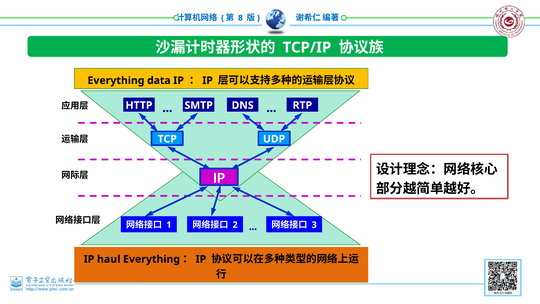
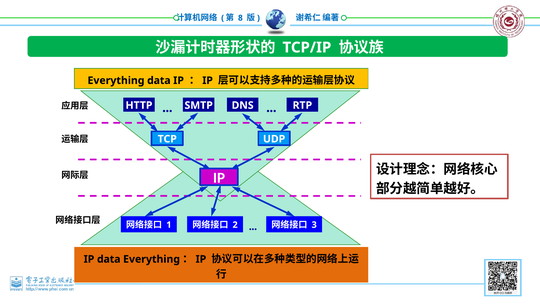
IP haul: haul -> data
